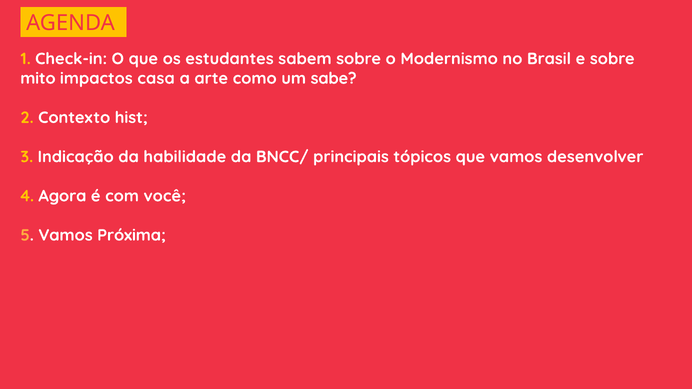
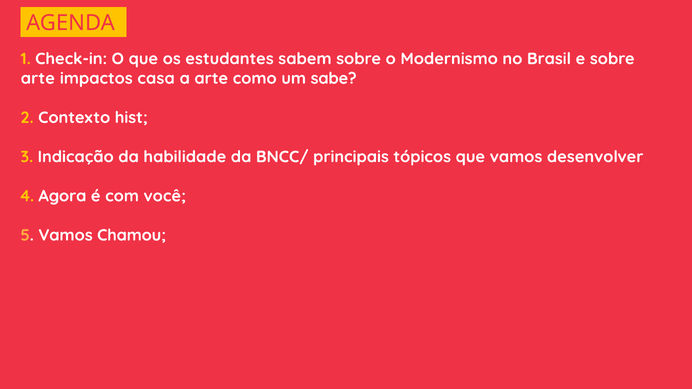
mito at (38, 78): mito -> arte
Próxima: Próxima -> Chamou
